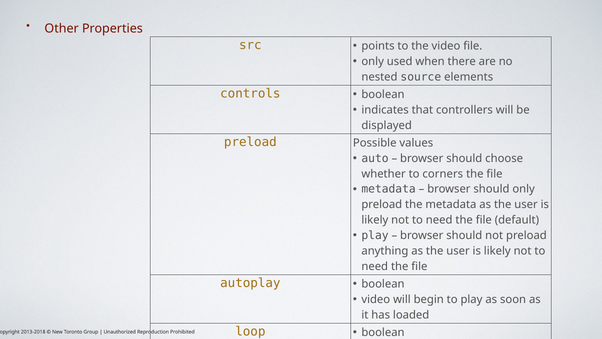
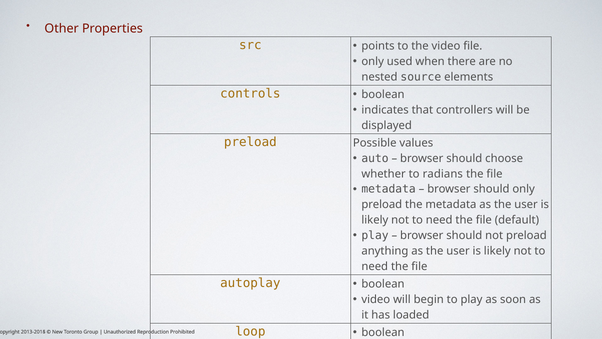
corners: corners -> radians
